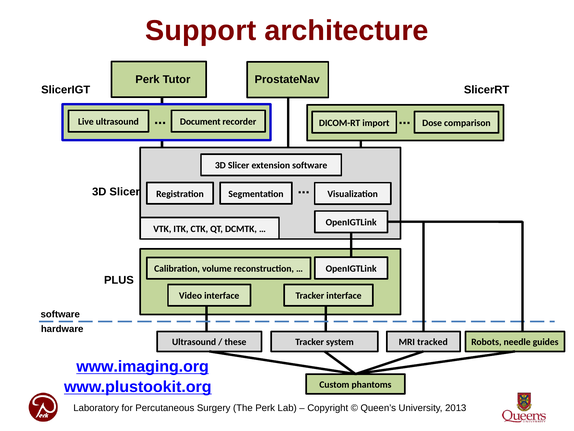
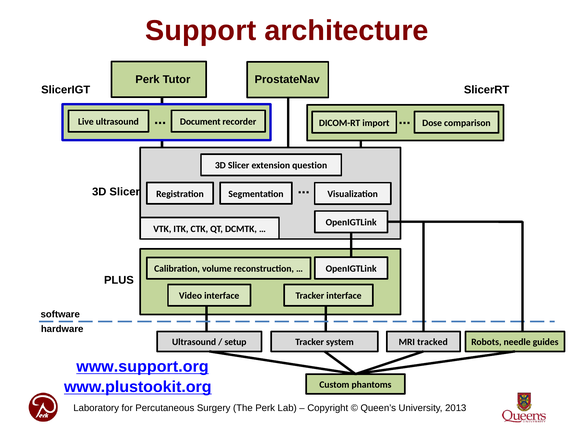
extension software: software -> question
these: these -> setup
www.imaging.org: www.imaging.org -> www.support.org
